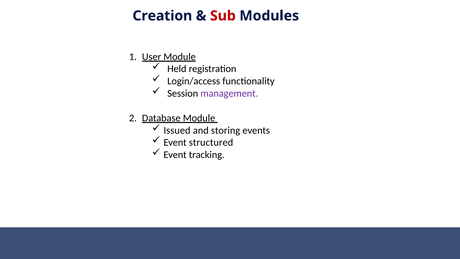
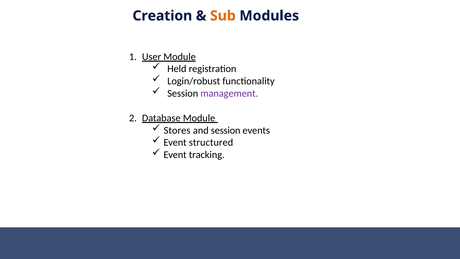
Sub colour: red -> orange
Login/access: Login/access -> Login/robust
Issued: Issued -> Stores
and storing: storing -> session
